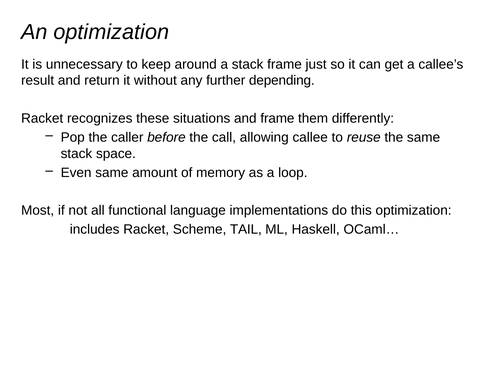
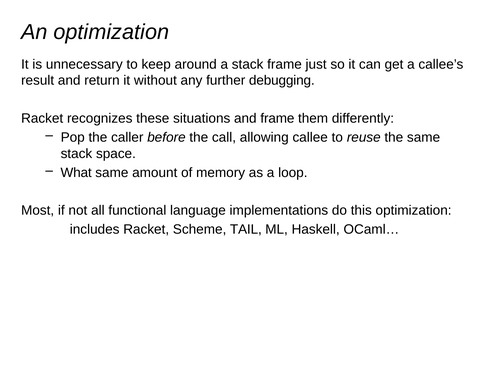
depending: depending -> debugging
Even: Even -> What
